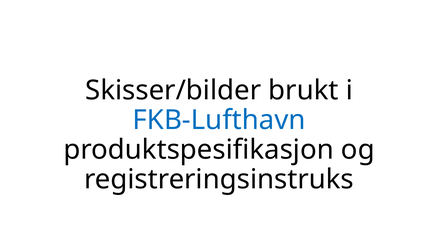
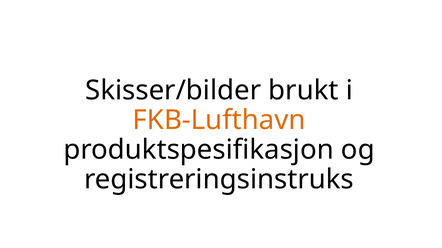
FKB-Lufthavn colour: blue -> orange
